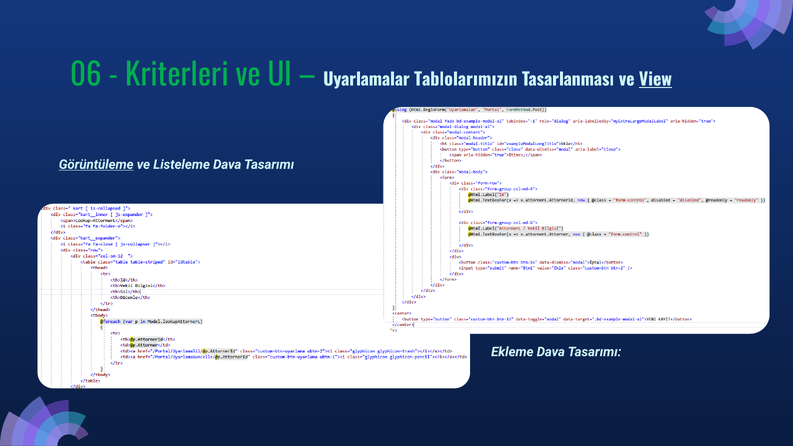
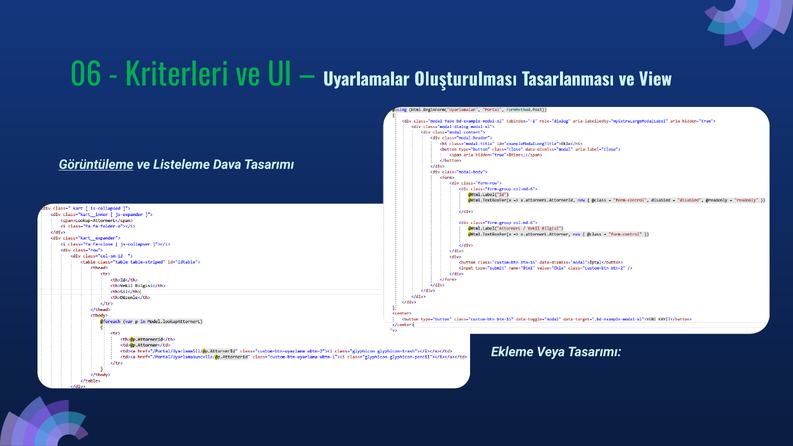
Tablolarımızın: Tablolarımızın -> Oluşturulması
View underline: present -> none
Ekleme Dava: Dava -> Veya
